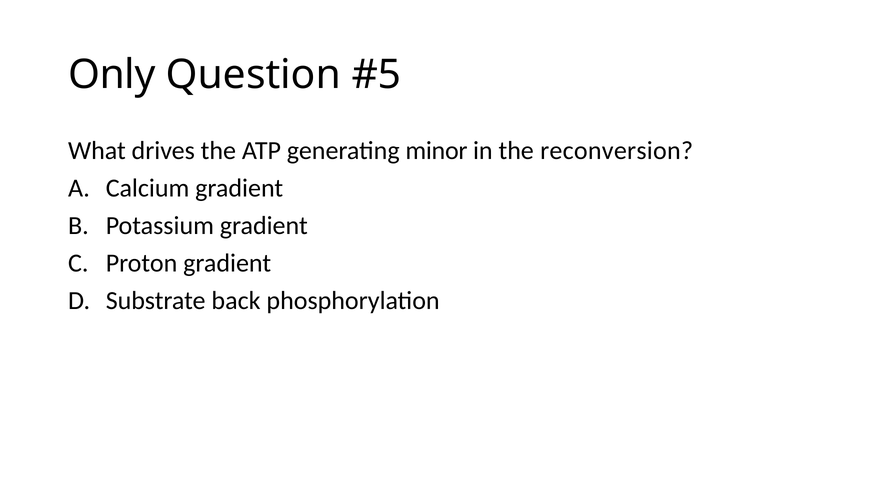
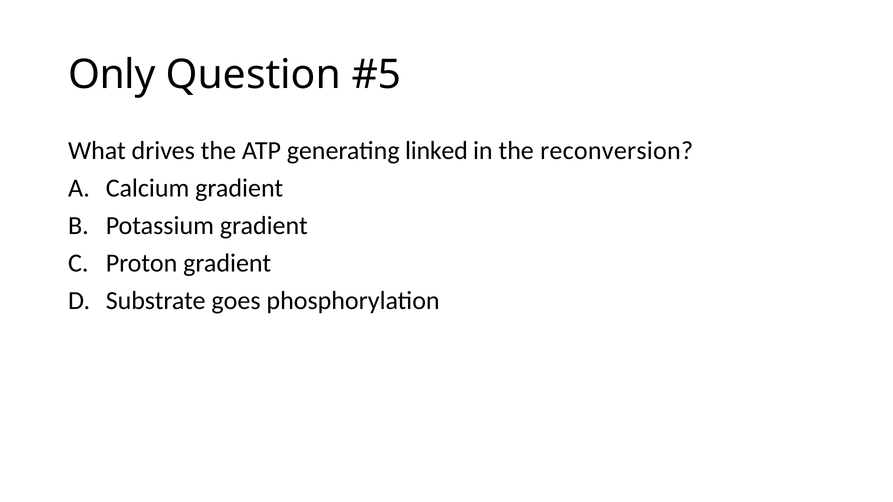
minor: minor -> linked
back: back -> goes
